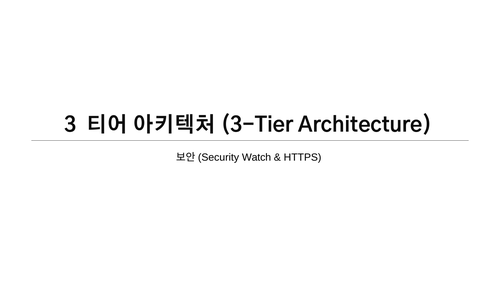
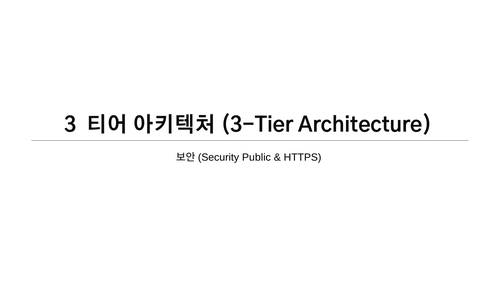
Watch: Watch -> Public
